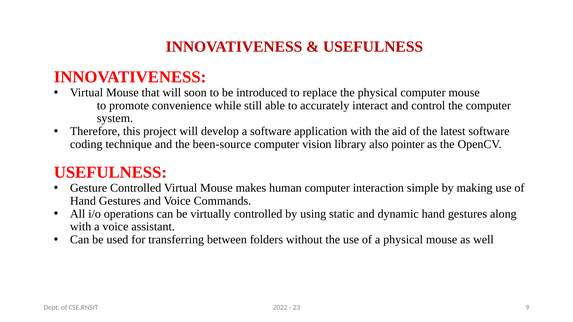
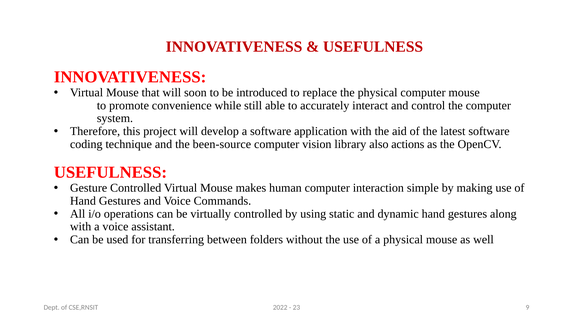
pointer: pointer -> actions
